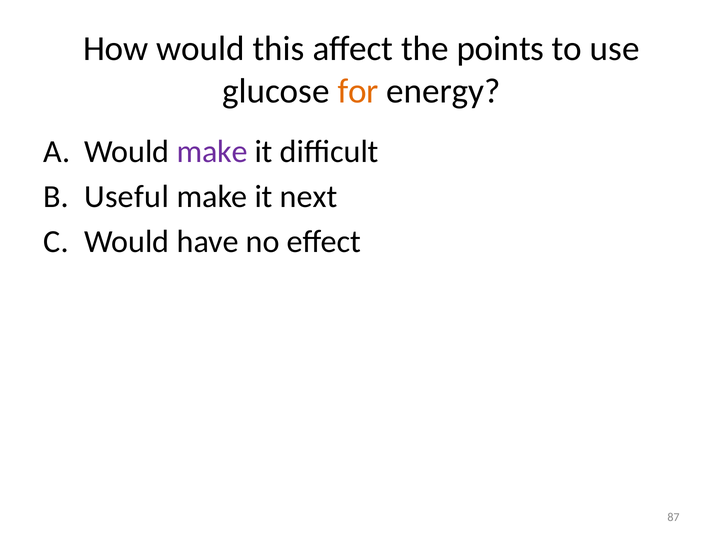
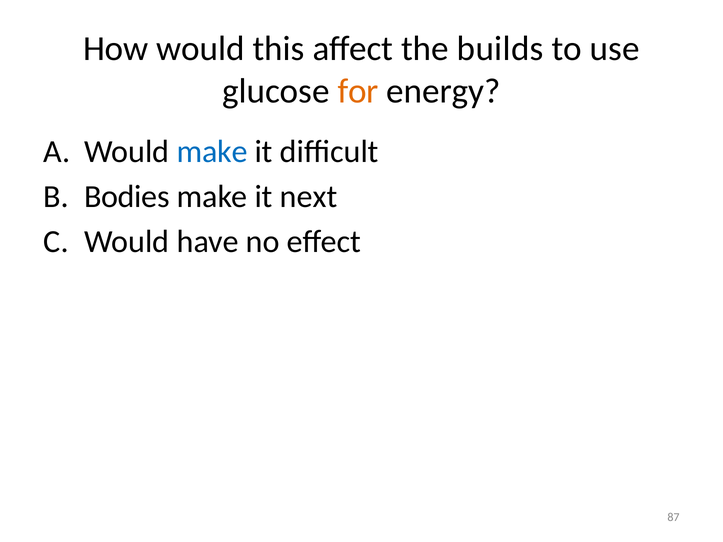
points: points -> builds
make at (212, 152) colour: purple -> blue
Useful: Useful -> Bodies
